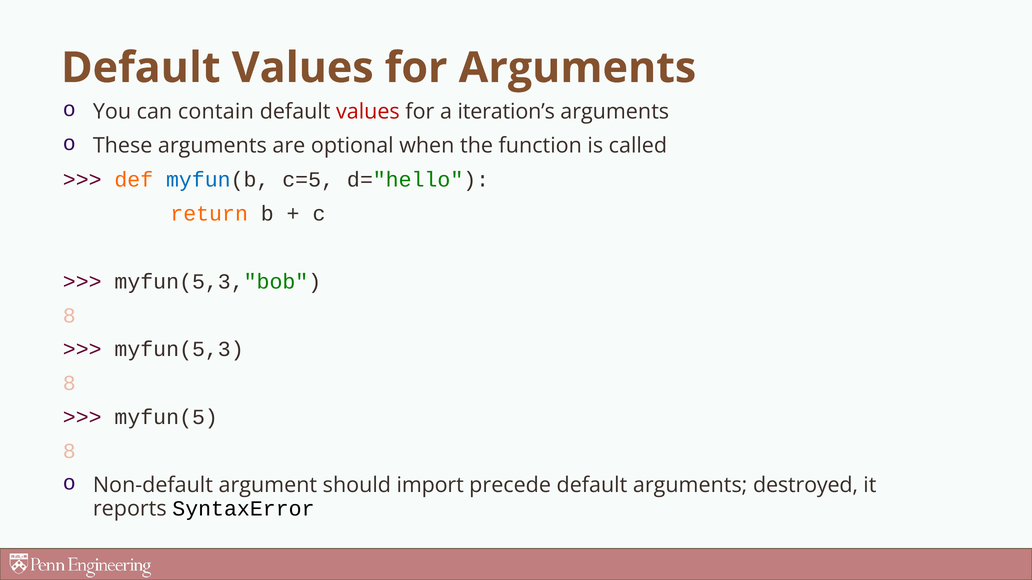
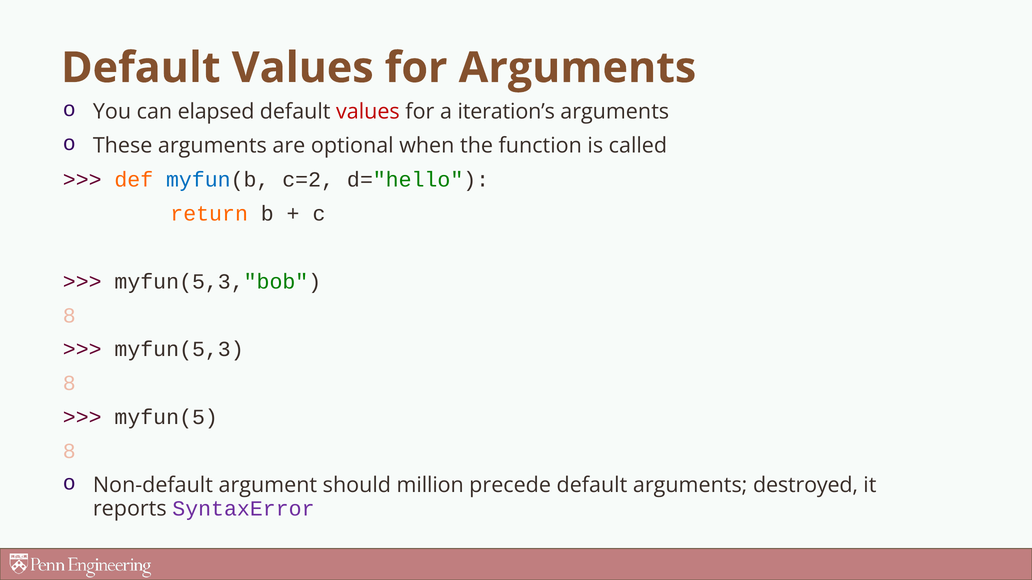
contain: contain -> elapsed
c=5: c=5 -> c=2
import: import -> million
SyntaxError colour: black -> purple
